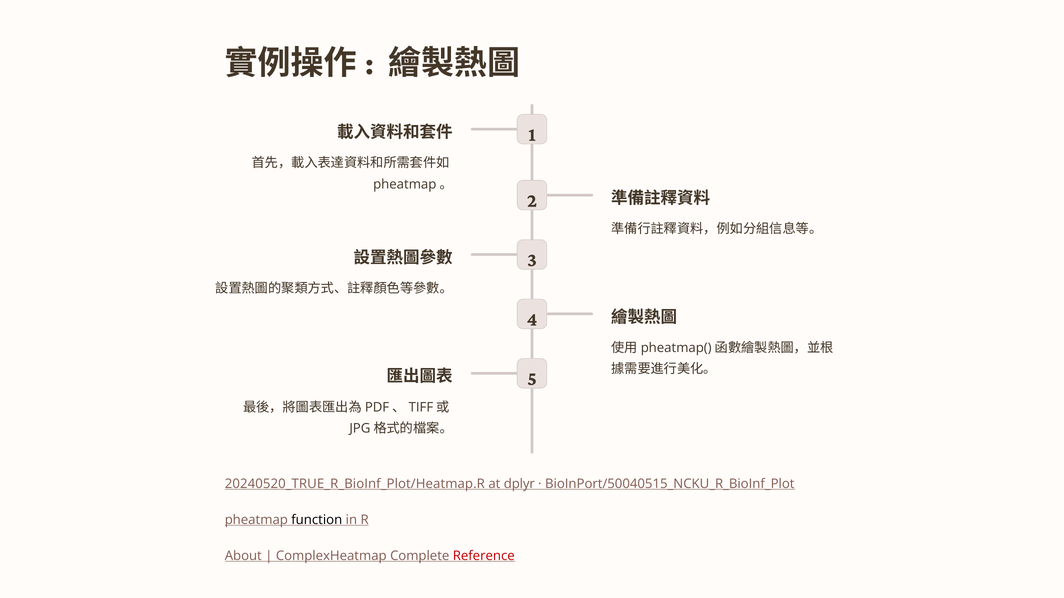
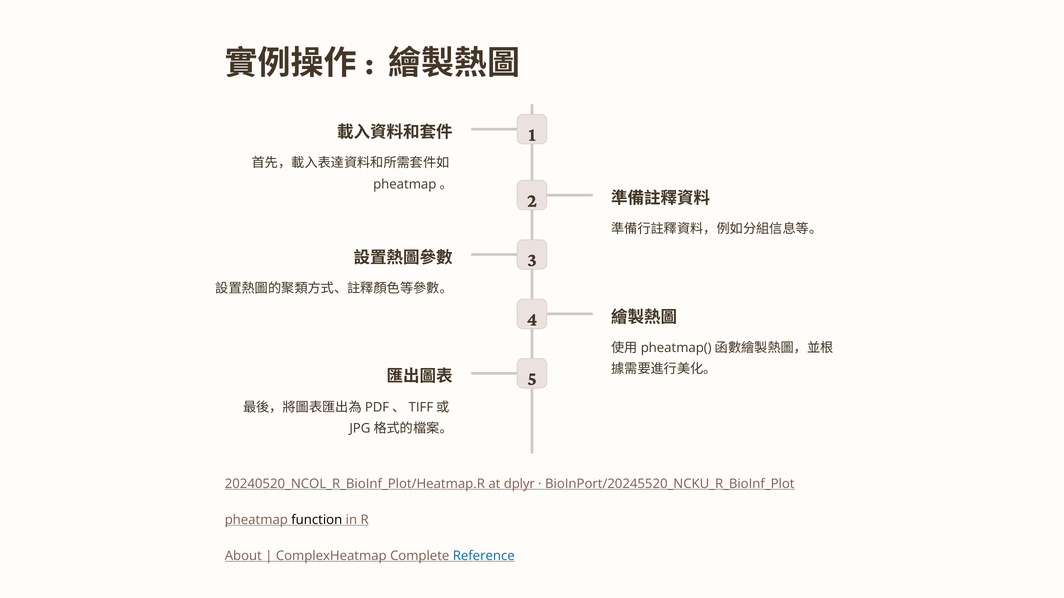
20240520_TRUE_R_BioInf_Plot/Heatmap.R: 20240520_TRUE_R_BioInf_Plot/Heatmap.R -> 20240520_NCOL_R_BioInf_Plot/Heatmap.R
BioInPort/50040515_NCKU_R_BioInf_Plot: BioInPort/50040515_NCKU_R_BioInf_Plot -> BioInPort/20245520_NCKU_R_BioInf_Plot
Reference colour: red -> blue
